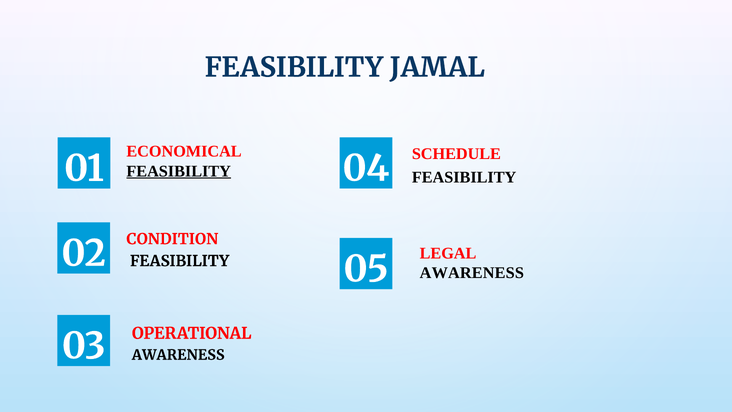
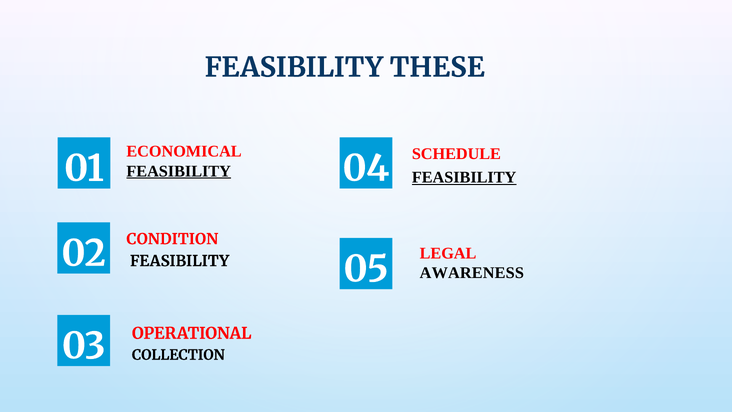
JAMAL: JAMAL -> THESE
FEASIBILITY at (464, 177) underline: none -> present
AWARENESS at (178, 355): AWARENESS -> COLLECTION
